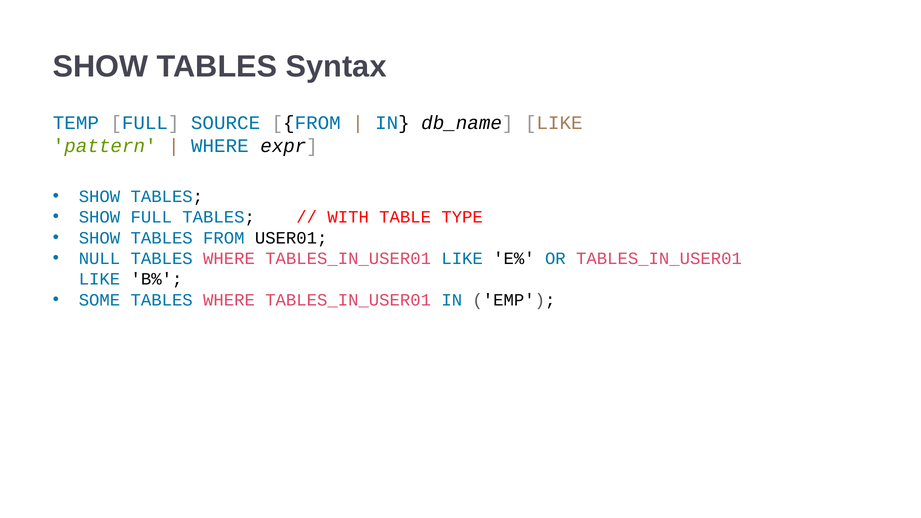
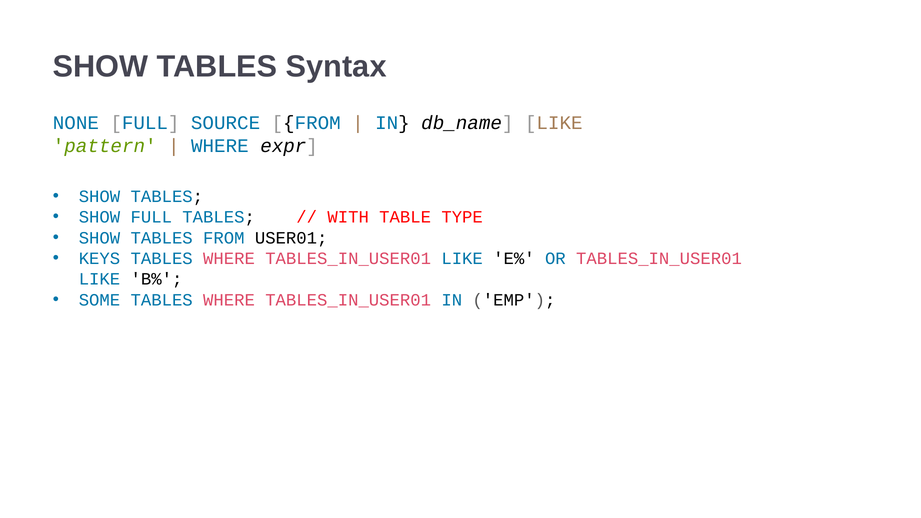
TEMP: TEMP -> NONE
NULL: NULL -> KEYS
